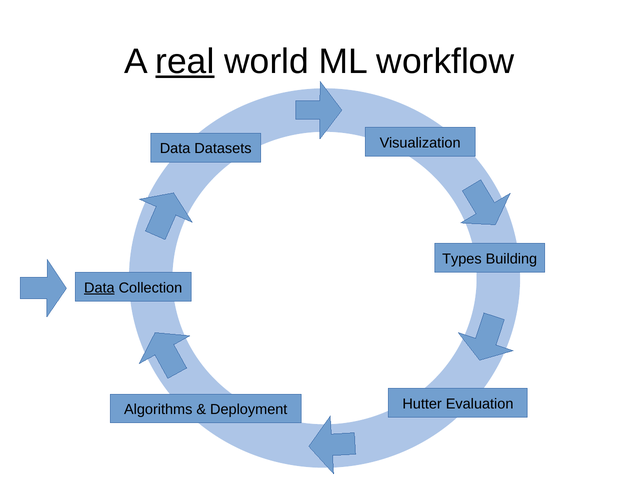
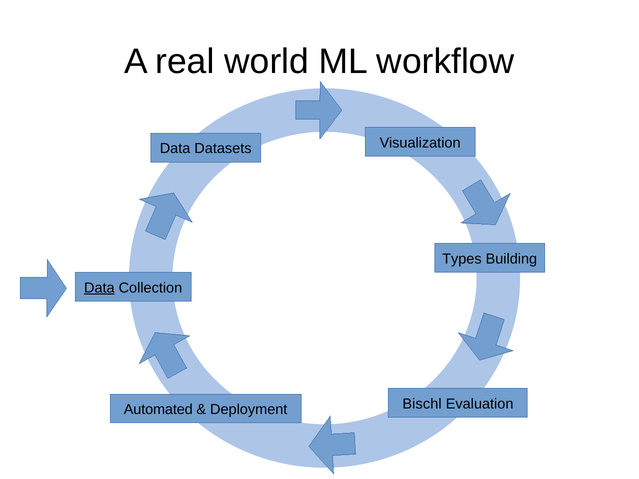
real underline: present -> none
Algorithms: Algorithms -> Automated
Hutter: Hutter -> Bischl
